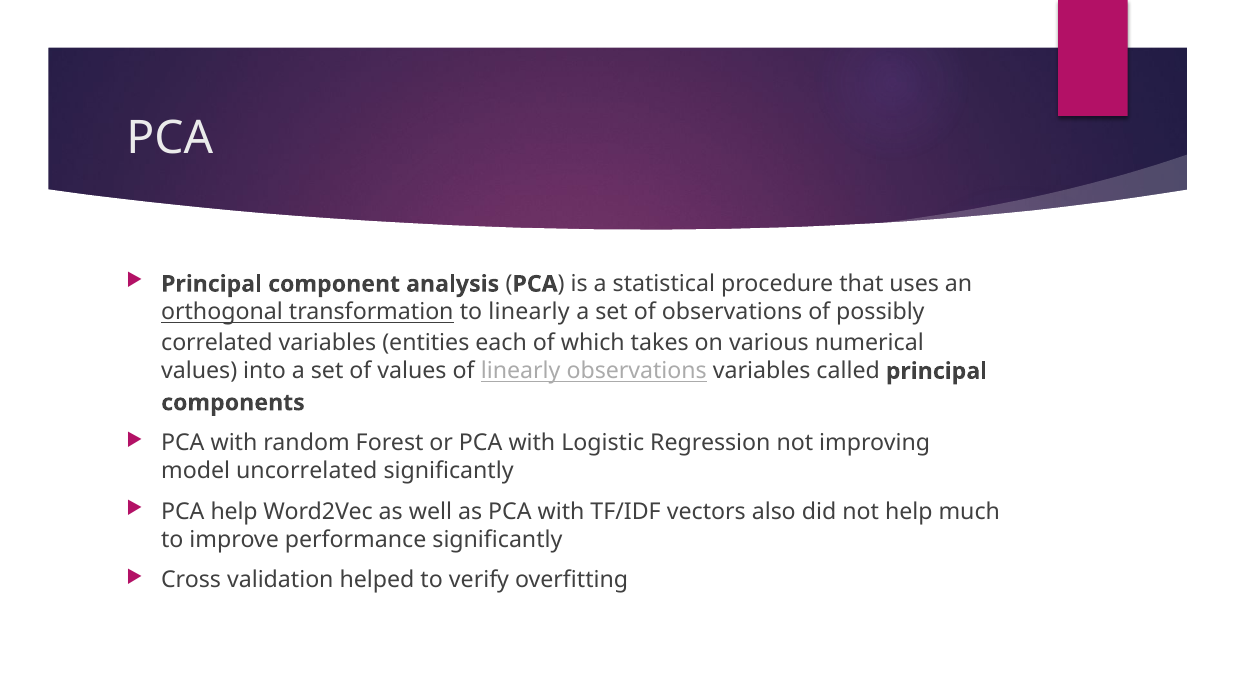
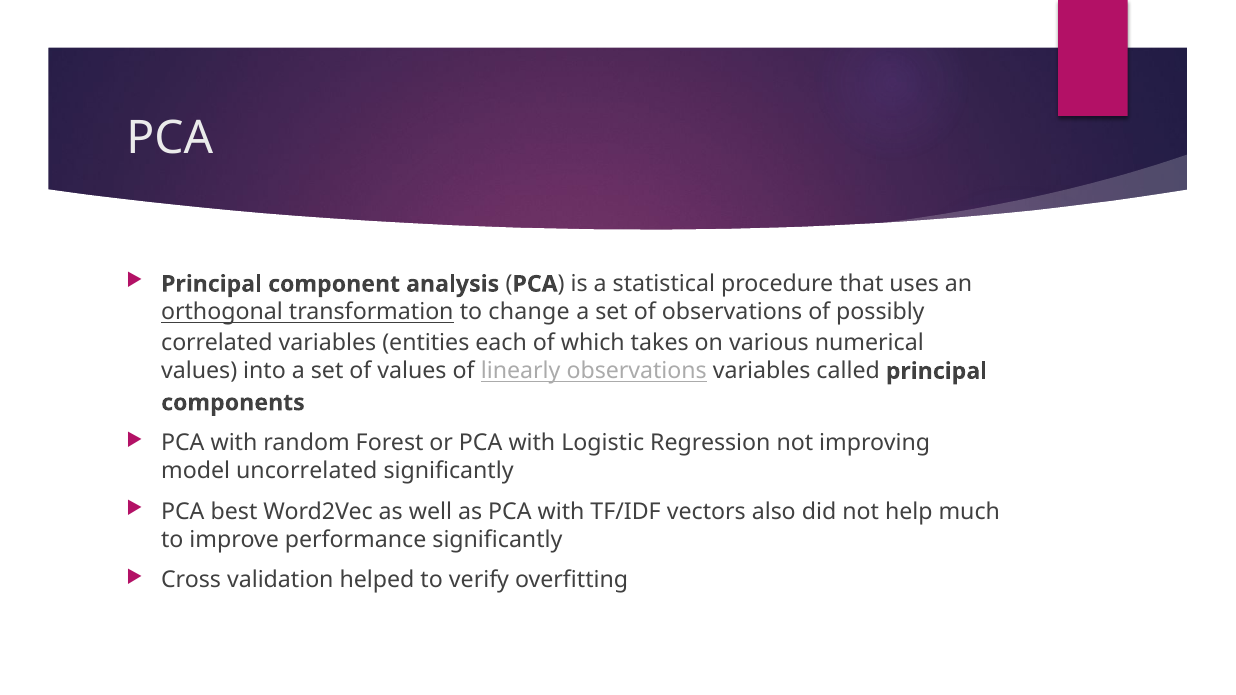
to linearly: linearly -> change
PCA help: help -> best
